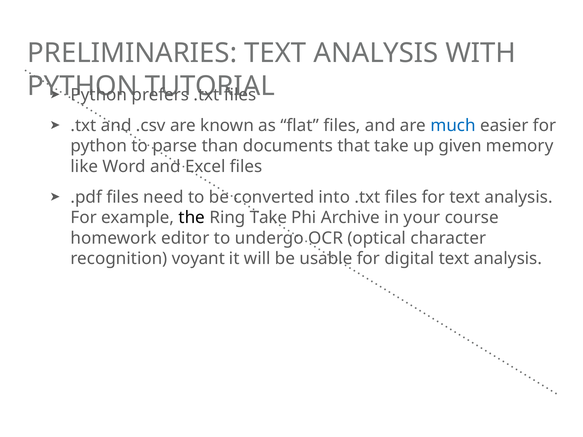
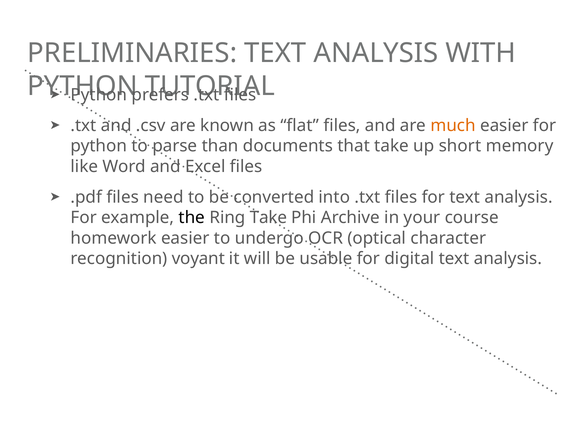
much colour: blue -> orange
given: given -> short
homework editor: editor -> easier
